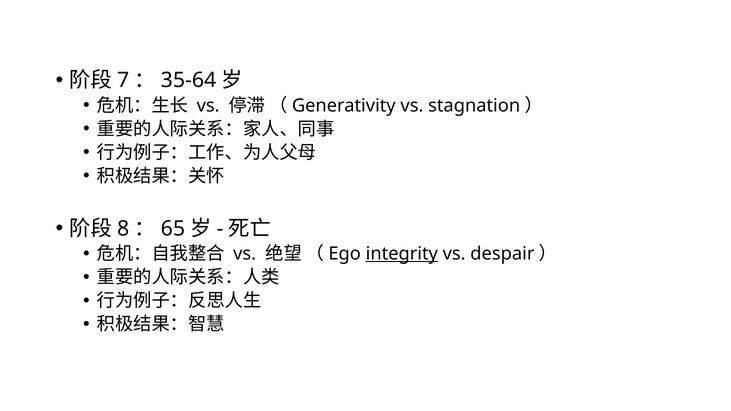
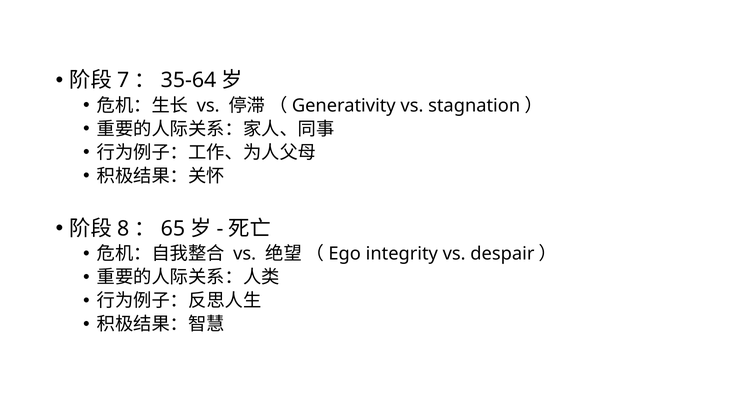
integrity underline: present -> none
